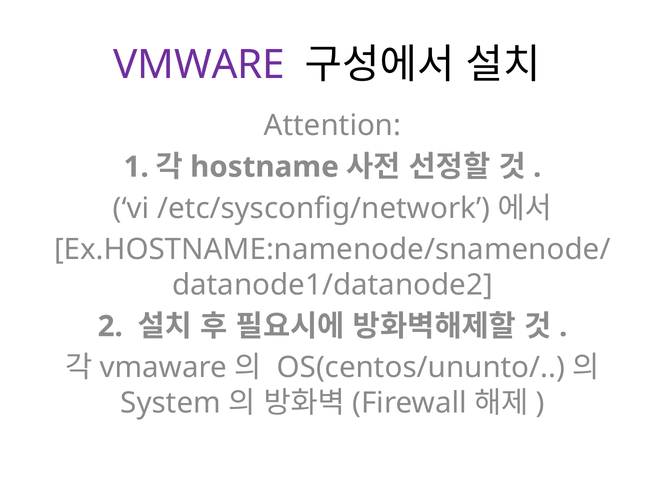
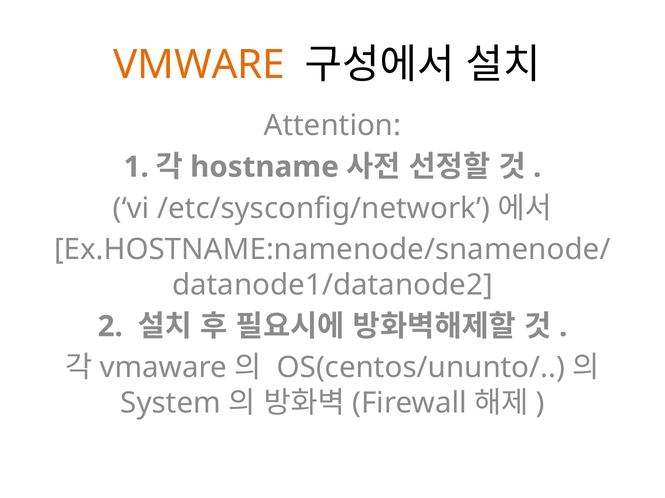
VMWARE colour: purple -> orange
